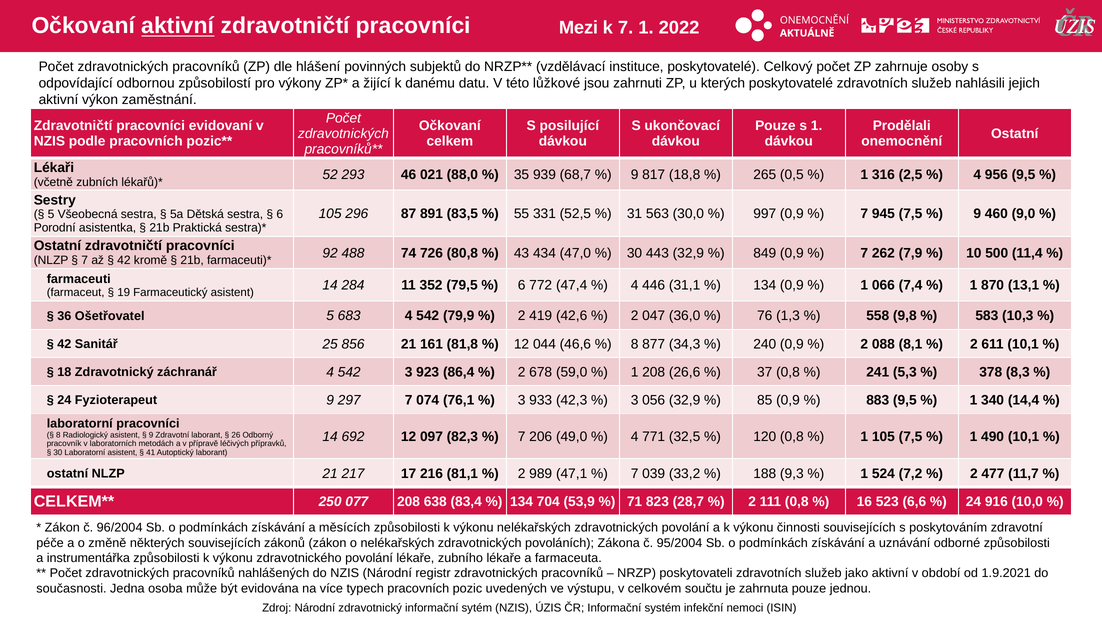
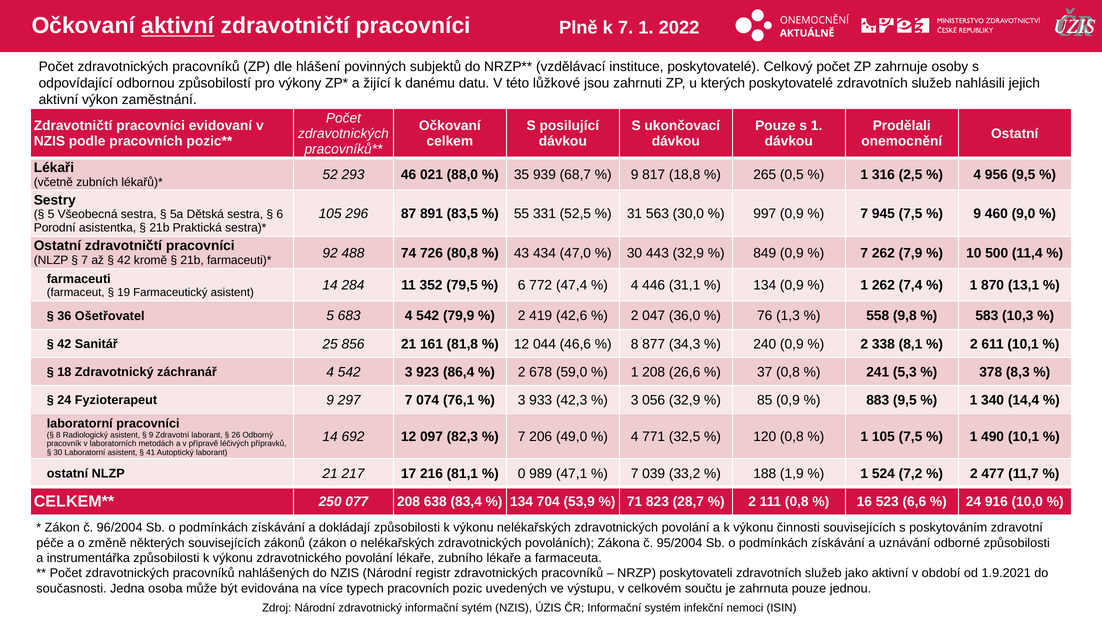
Mezi: Mezi -> Plně
1 066: 066 -> 262
088: 088 -> 338
2 at (522, 473): 2 -> 0
9,3: 9,3 -> 1,9
měsících: měsících -> dokládají
